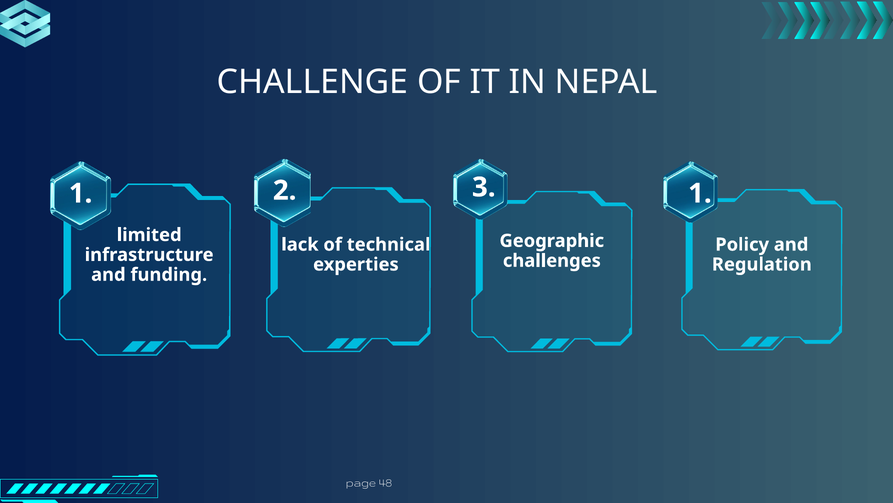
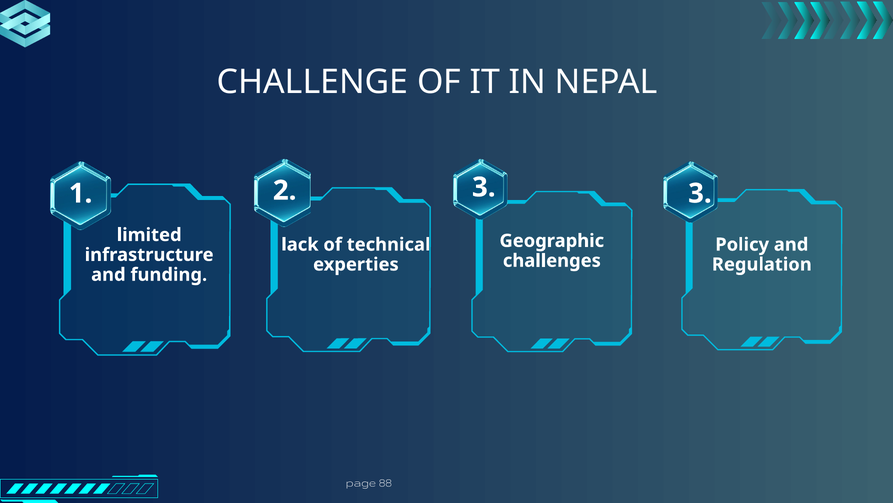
3 1: 1 -> 3
48: 48 -> 88
